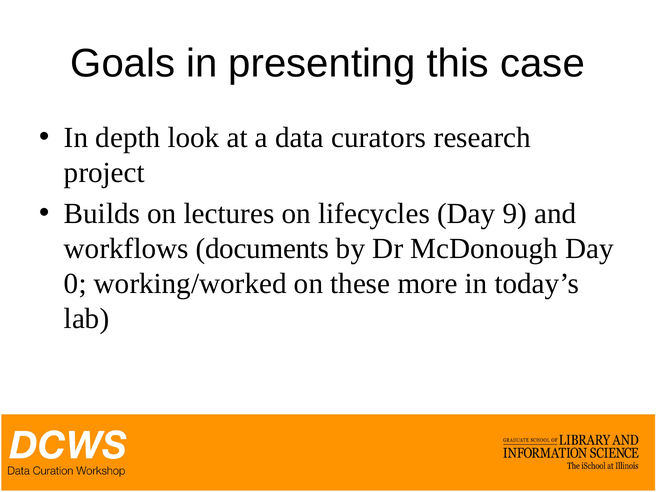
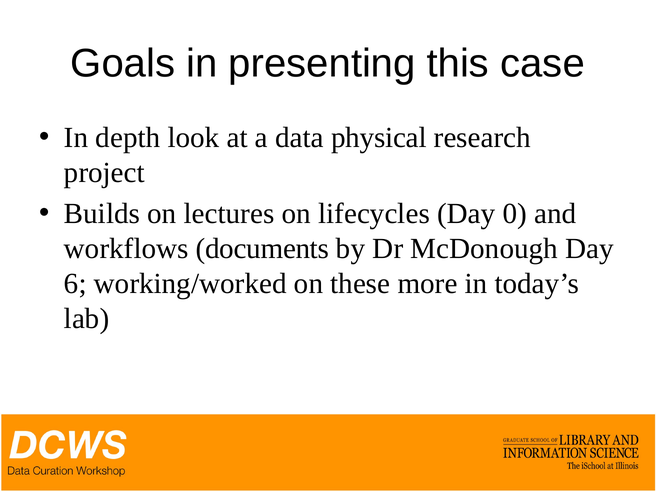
curators: curators -> physical
9: 9 -> 0
0: 0 -> 6
